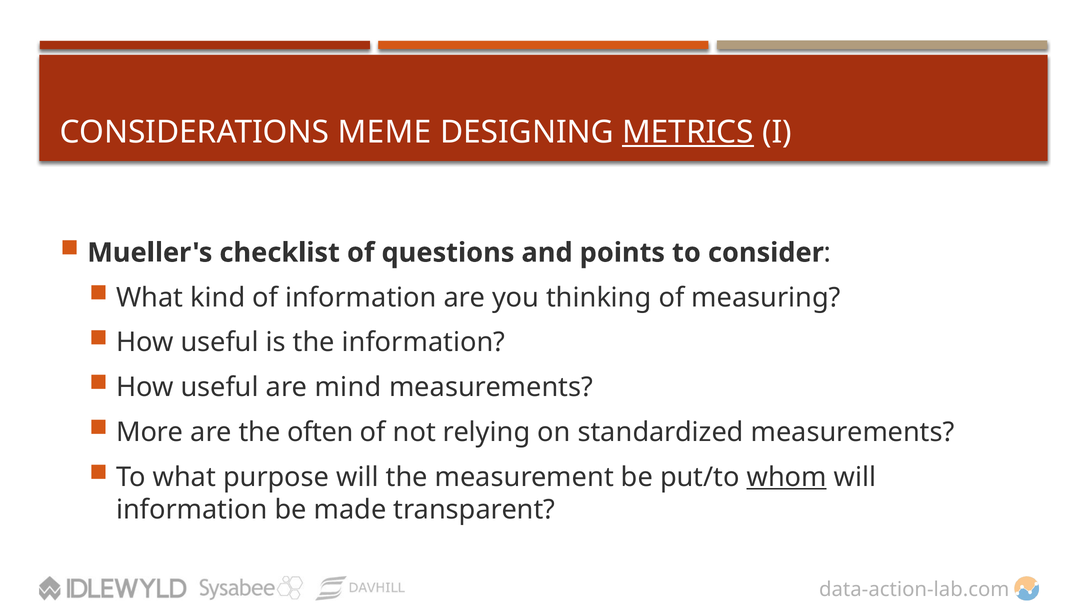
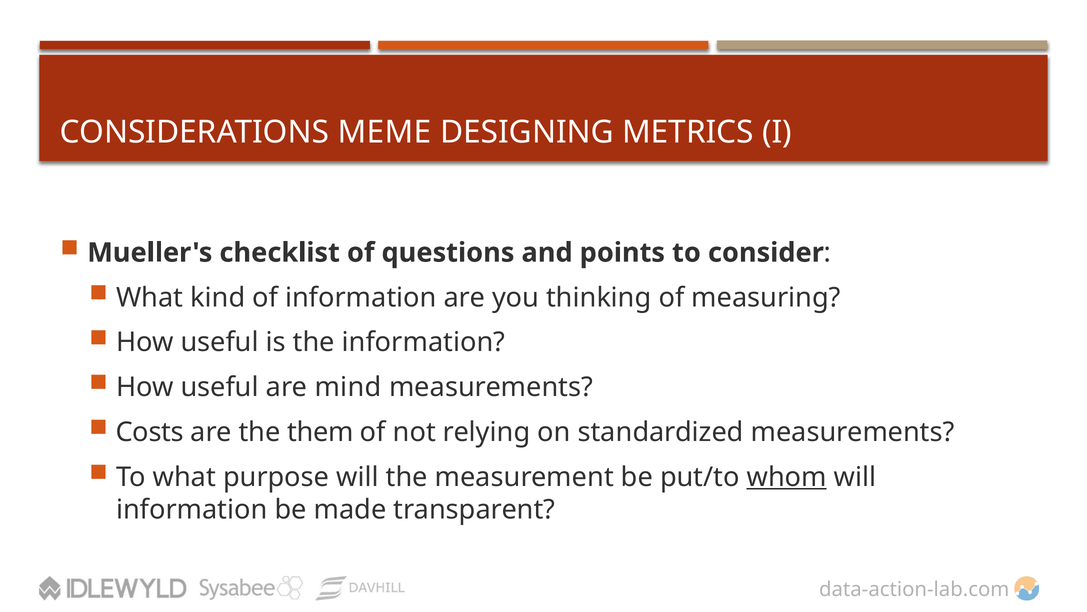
METRICS underline: present -> none
More: More -> Costs
often: often -> them
